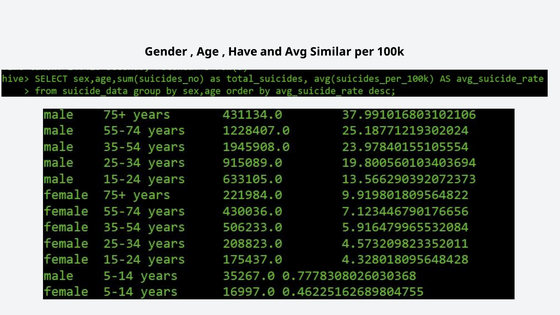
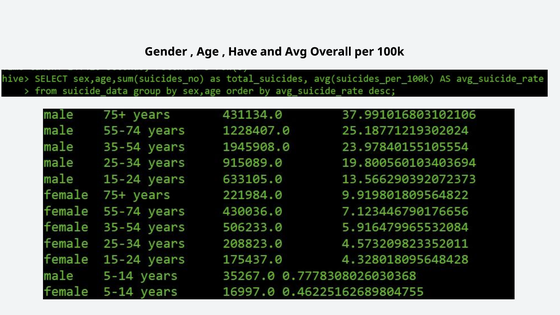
Similar: Similar -> Overall
